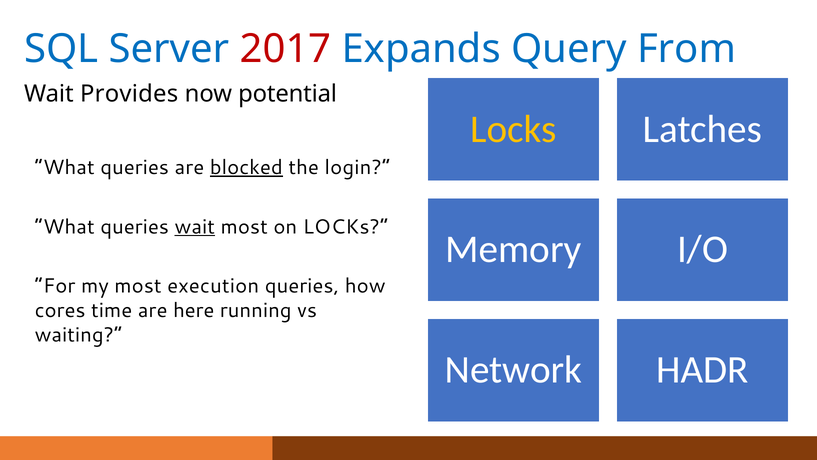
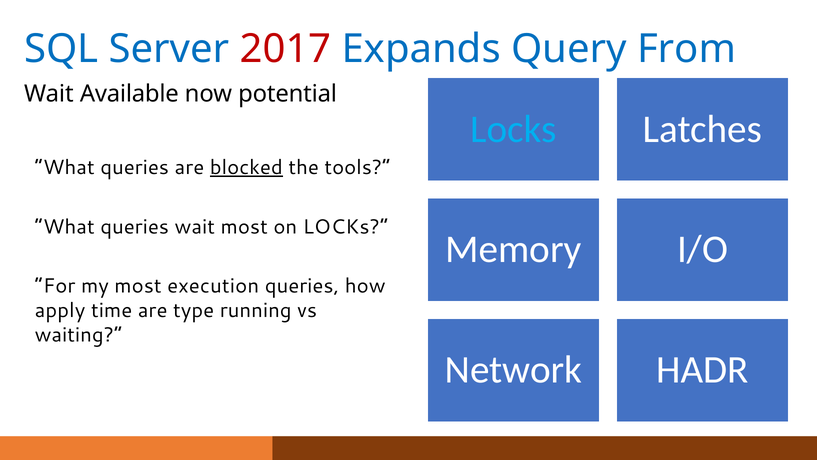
Provides: Provides -> Available
Locks at (513, 129) colour: yellow -> light blue
login: login -> tools
wait at (195, 227) underline: present -> none
cores: cores -> apply
here: here -> type
